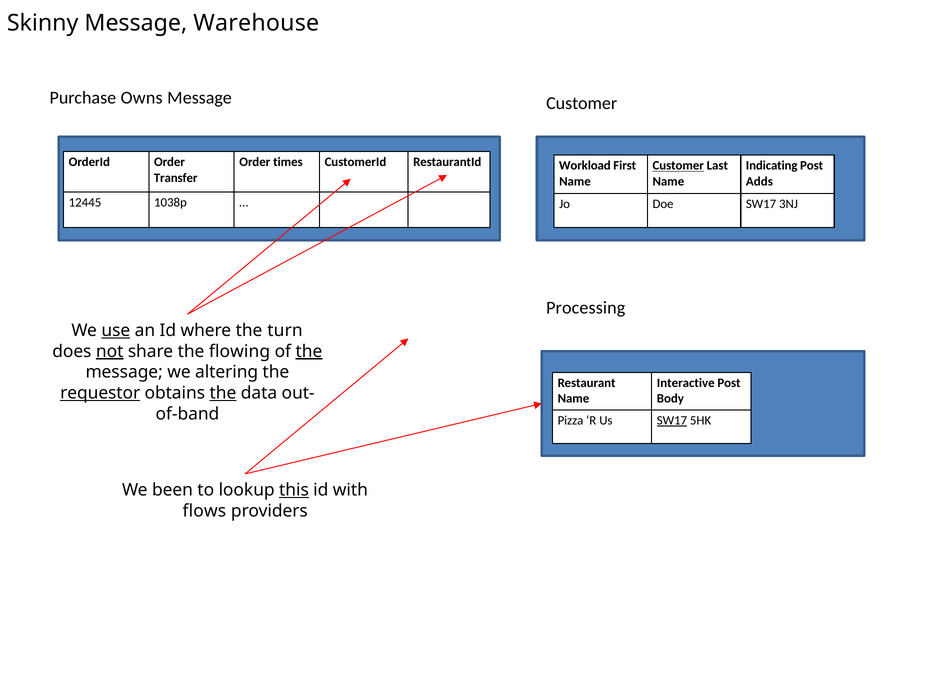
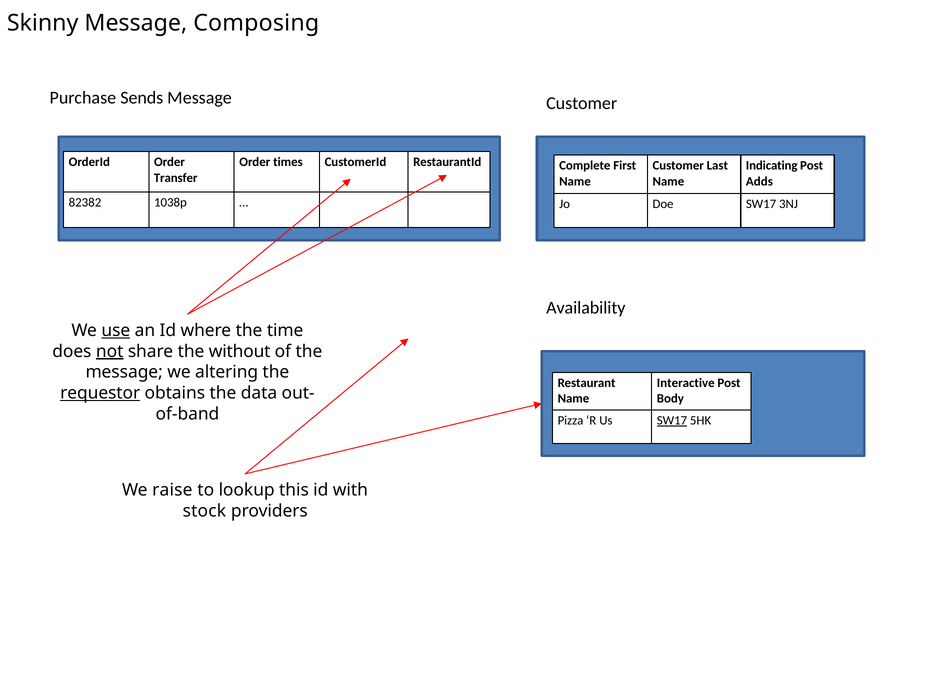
Warehouse: Warehouse -> Composing
Owns: Owns -> Sends
Workload: Workload -> Complete
Customer at (678, 166) underline: present -> none
12445: 12445 -> 82382
Processing: Processing -> Availability
turn: turn -> time
flowing: flowing -> without
the at (309, 351) underline: present -> none
the at (223, 393) underline: present -> none
been: been -> raise
this underline: present -> none
flows: flows -> stock
